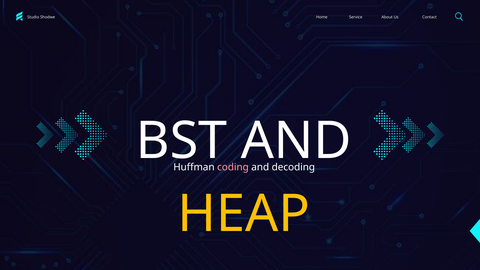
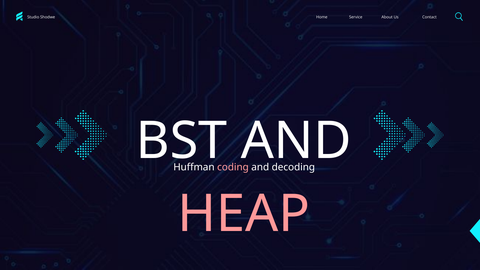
HEAP colour: yellow -> pink
